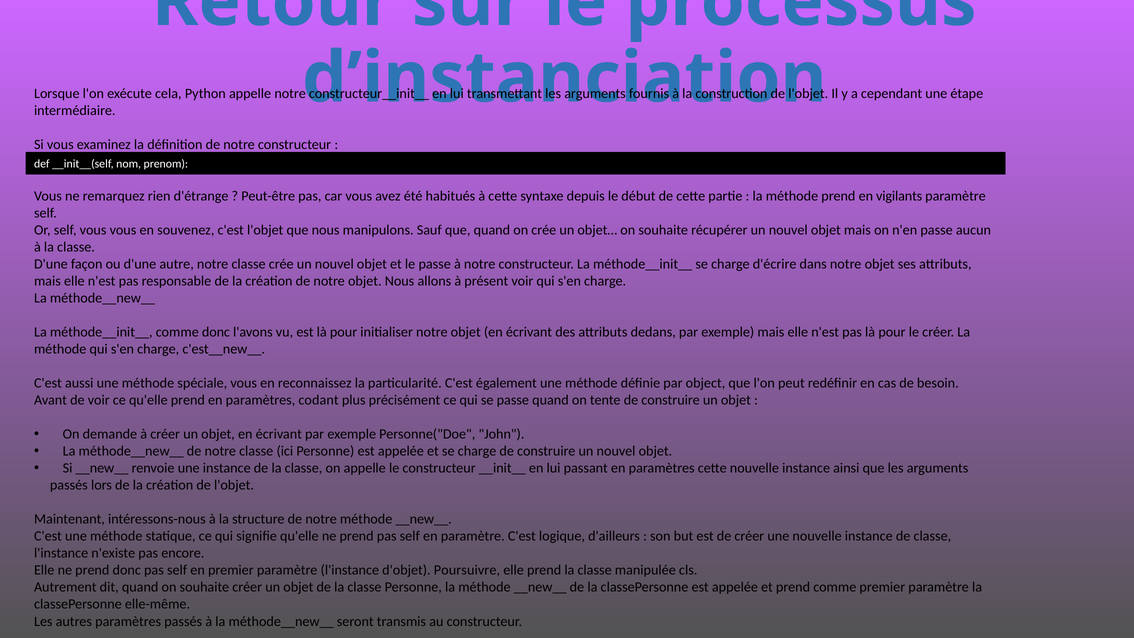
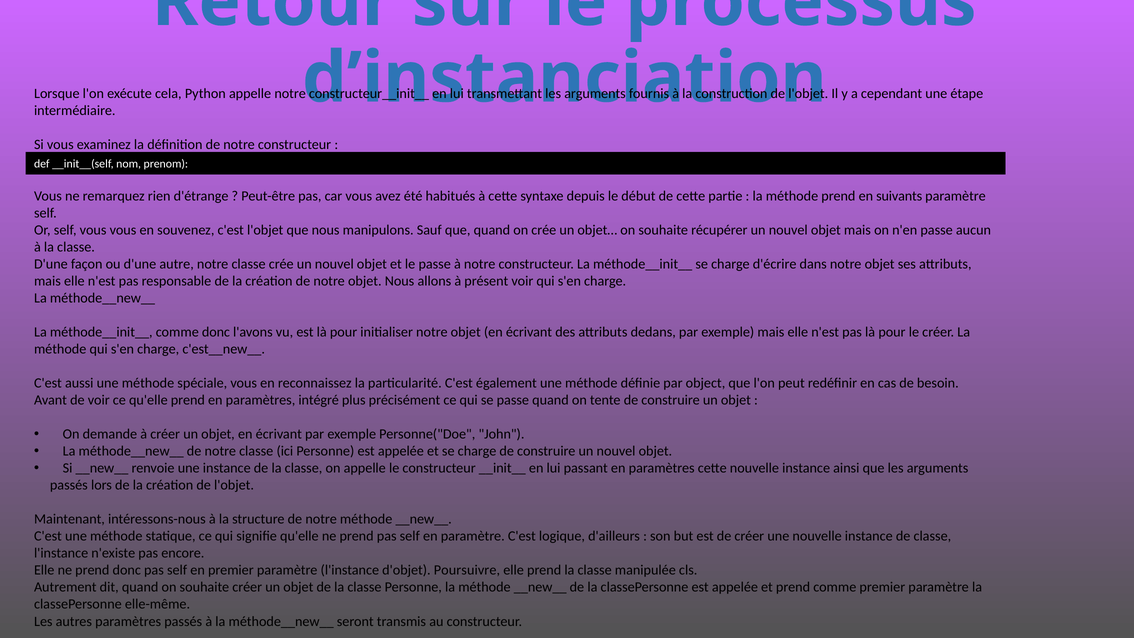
vigilants: vigilants -> suivants
codant: codant -> intégré
